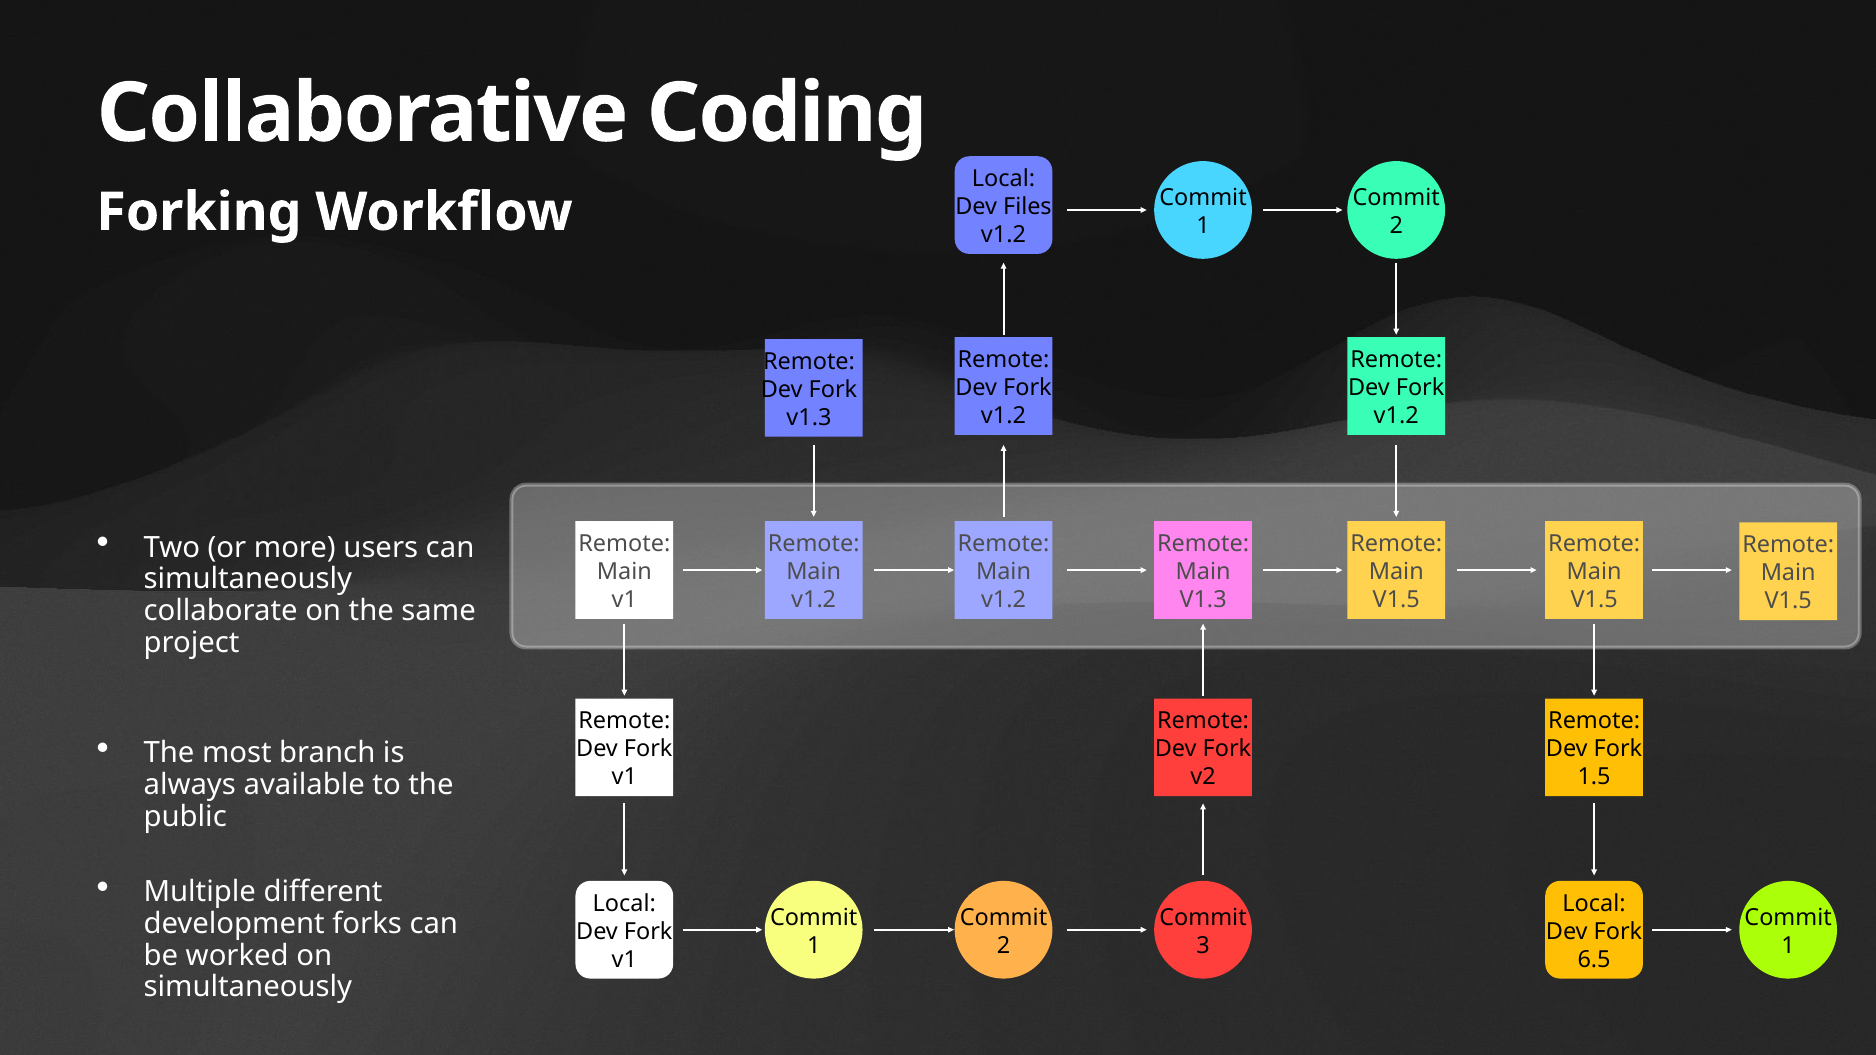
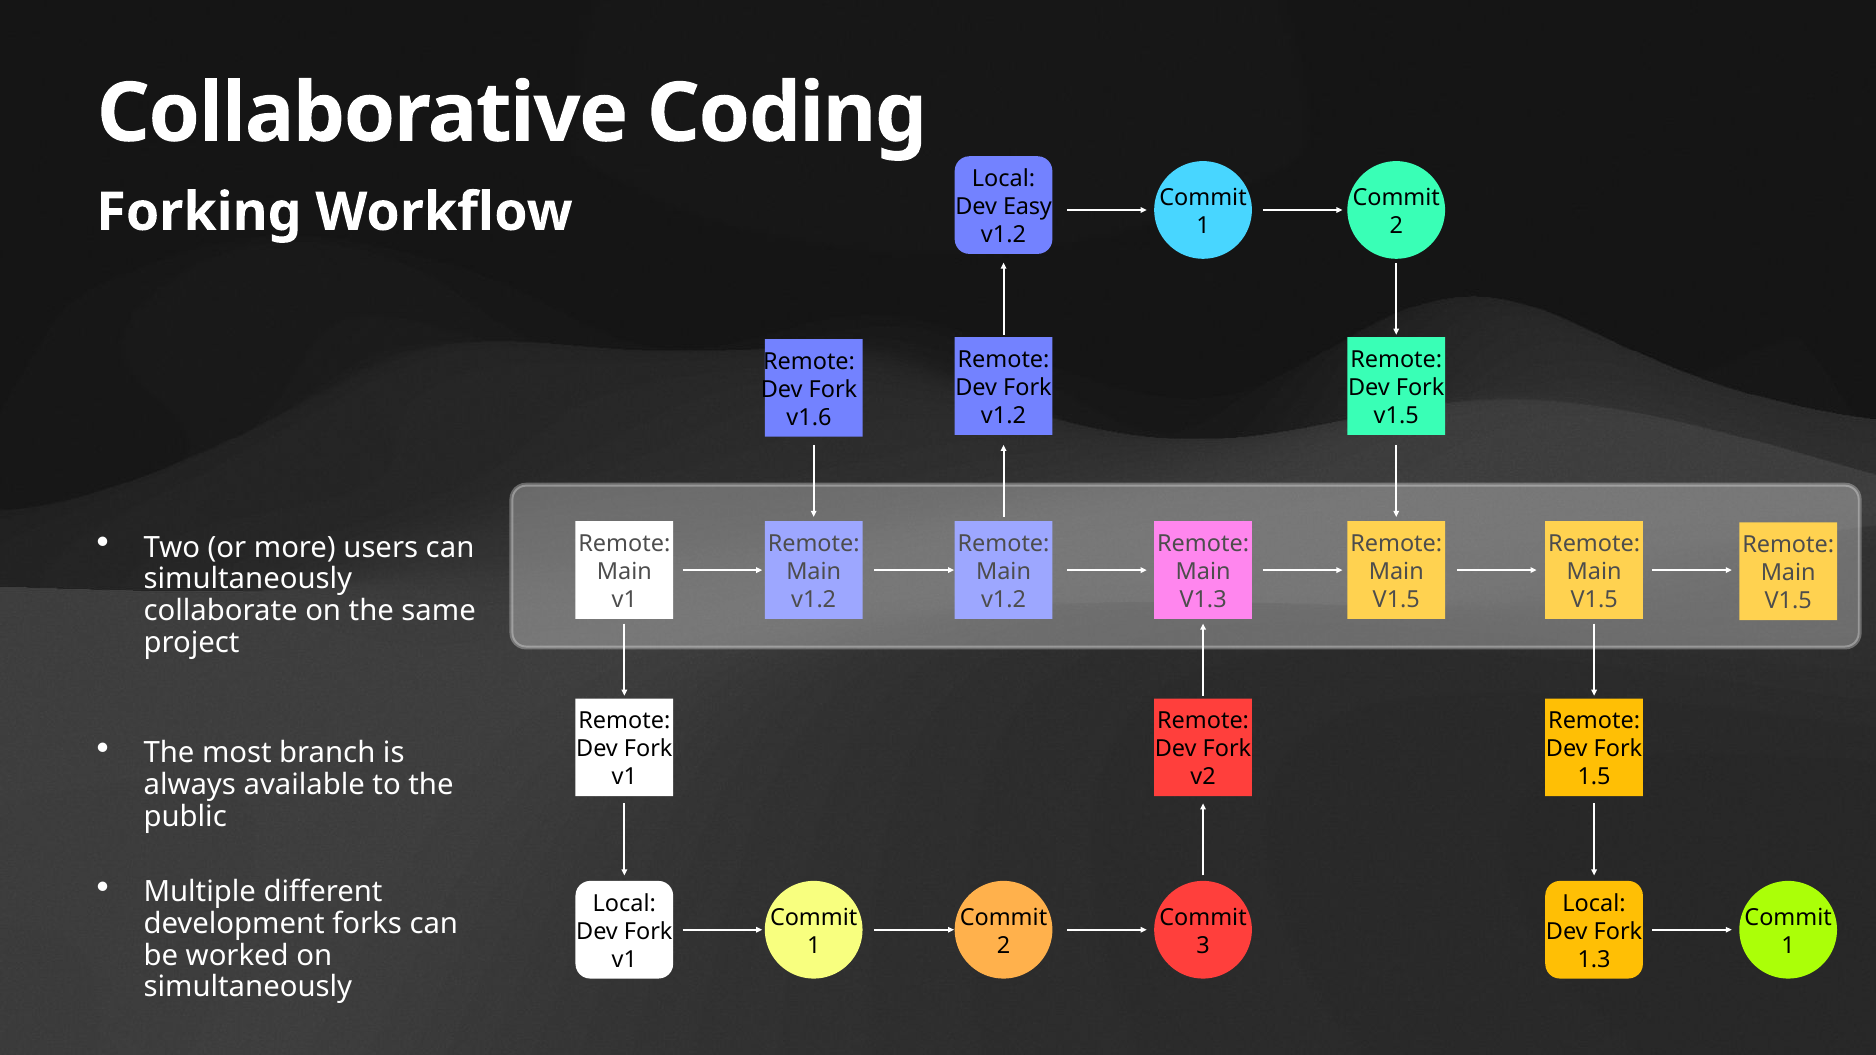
Files: Files -> Easy
v1.2 at (1396, 416): v1.2 -> v1.5
v1.3 at (809, 418): v1.3 -> v1.6
6.5: 6.5 -> 1.3
